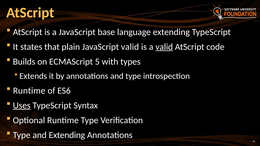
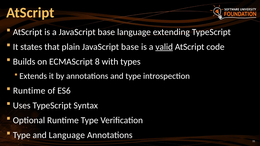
plain JavaScript valid: valid -> base
5: 5 -> 8
Uses underline: present -> none
and Extending: Extending -> Language
